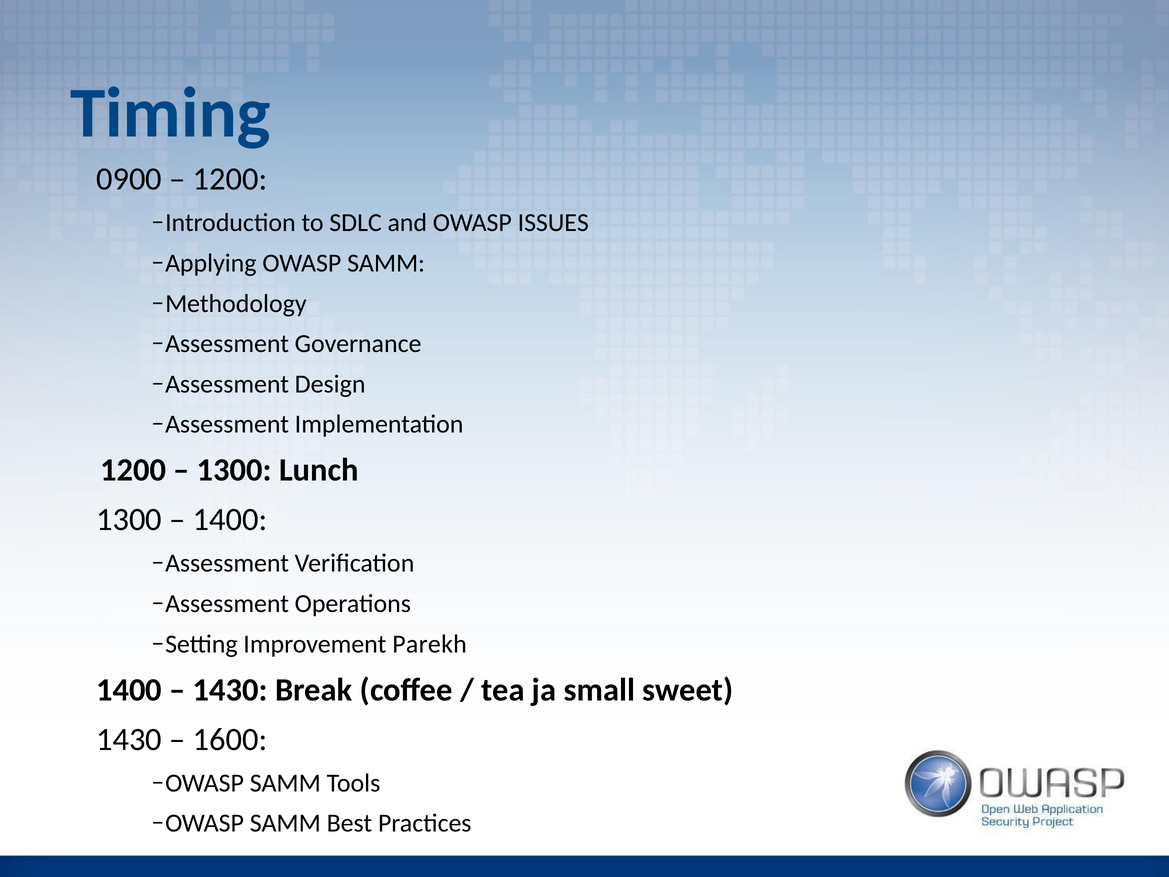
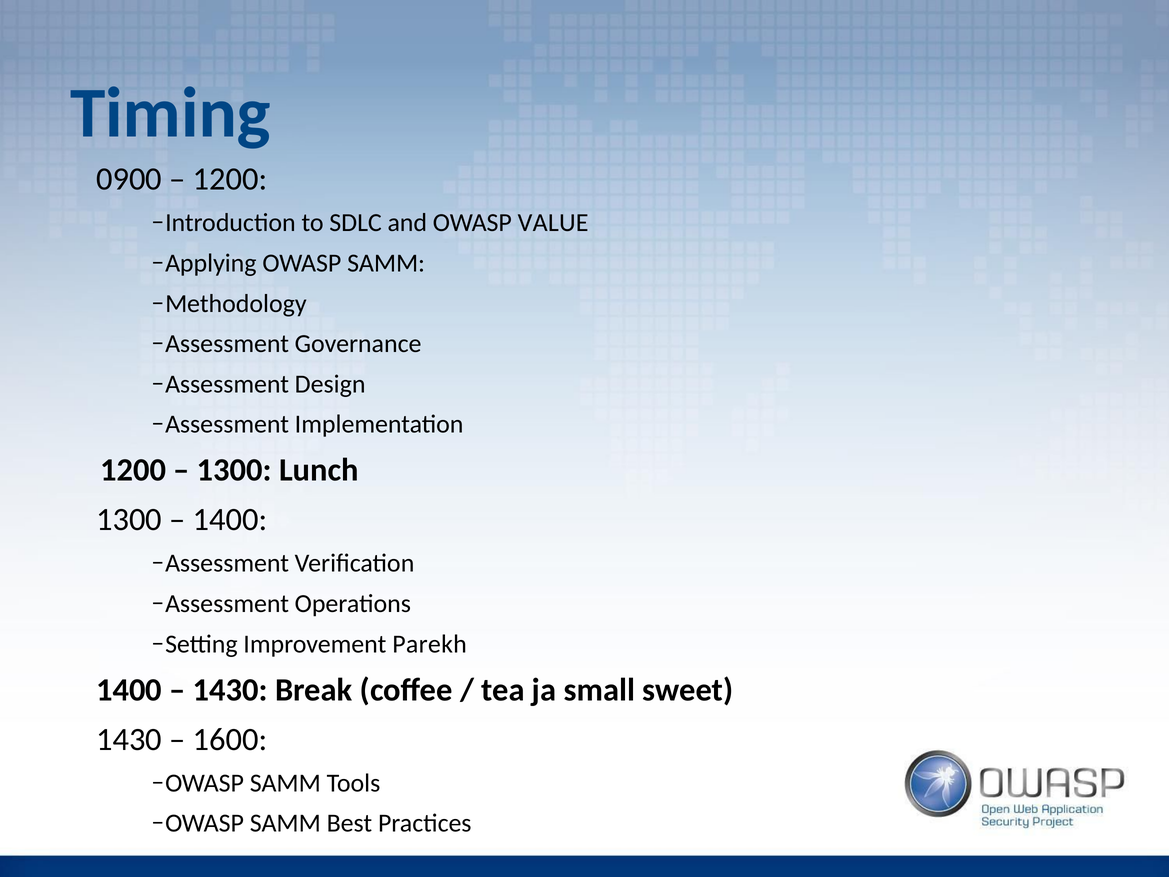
ISSUES: ISSUES -> VALUE
